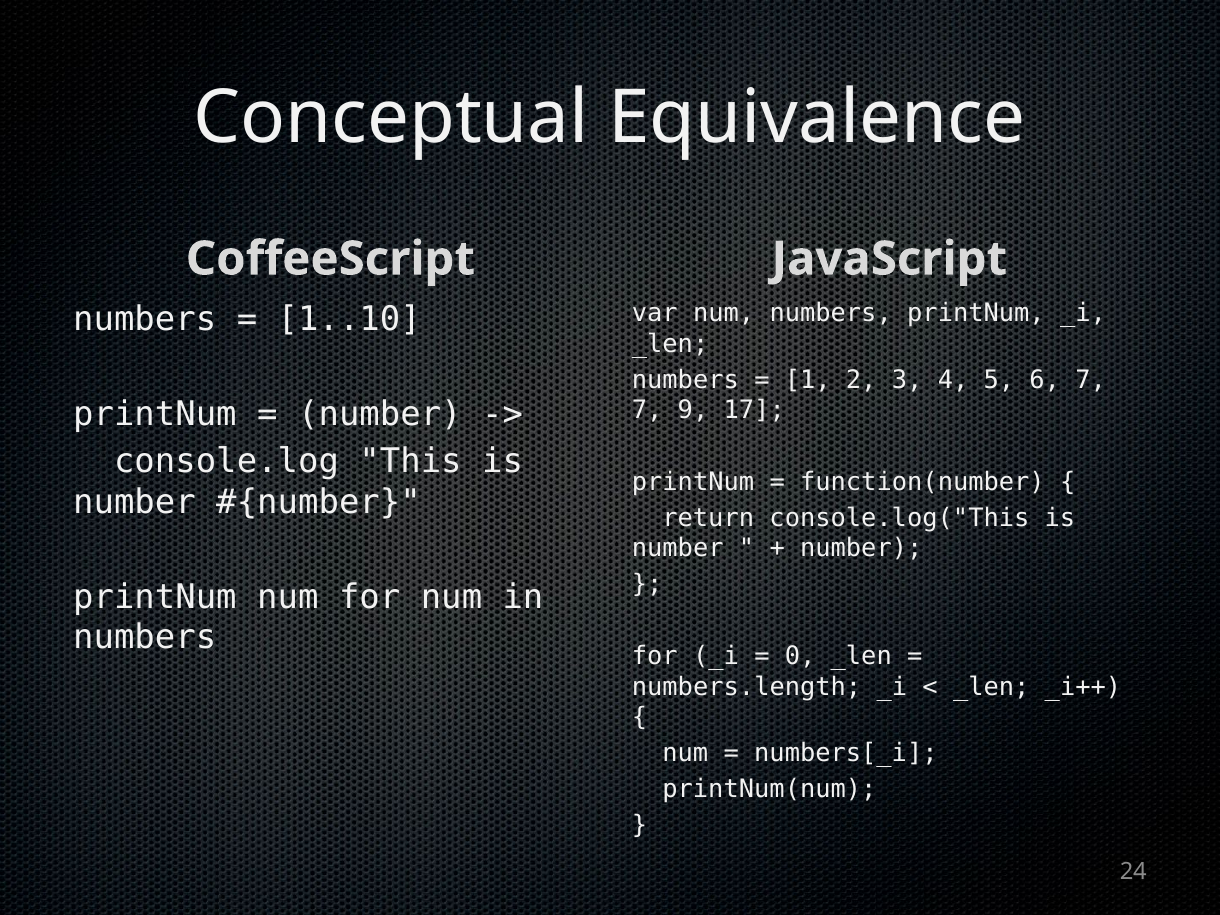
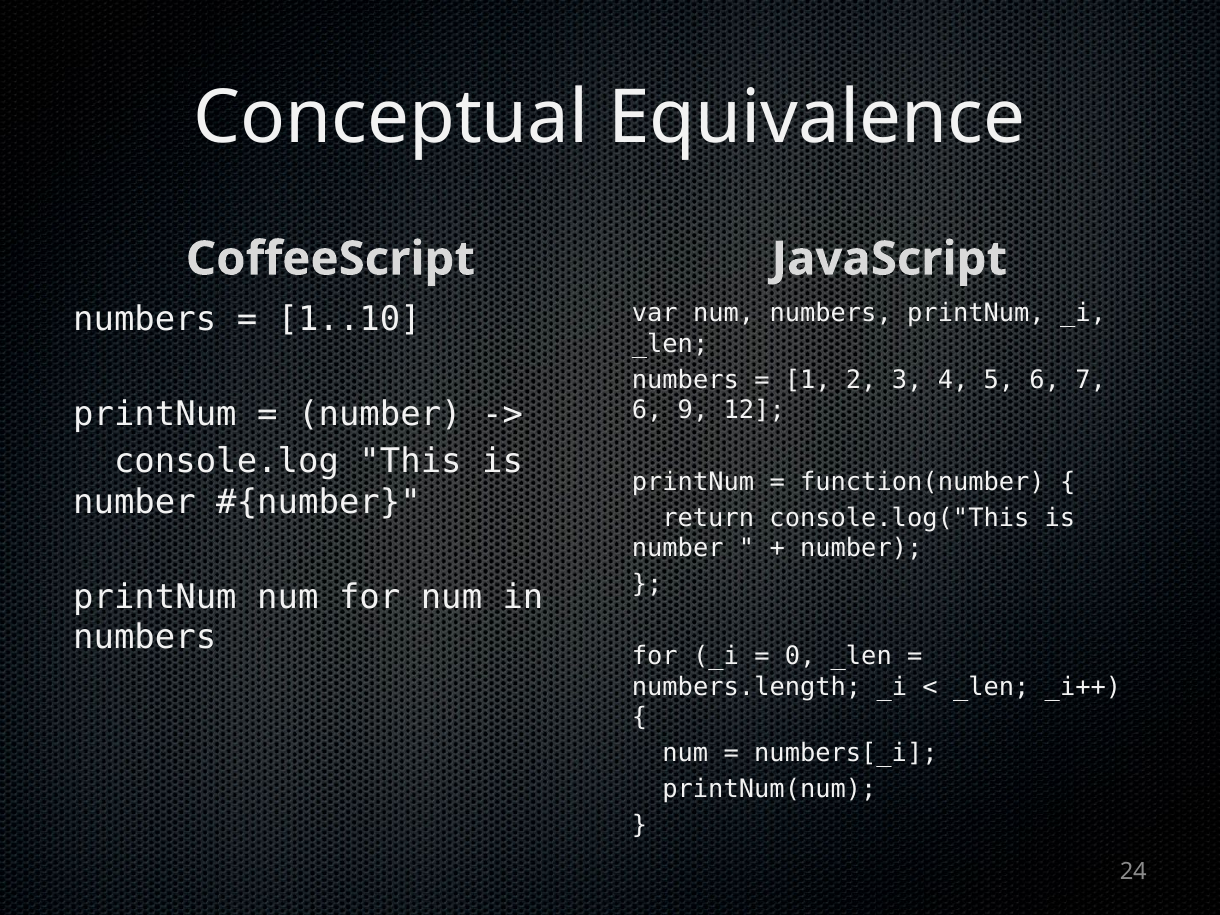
7 at (647, 410): 7 -> 6
17: 17 -> 12
